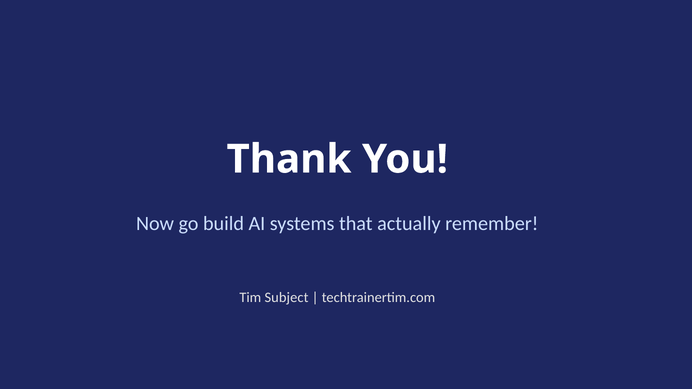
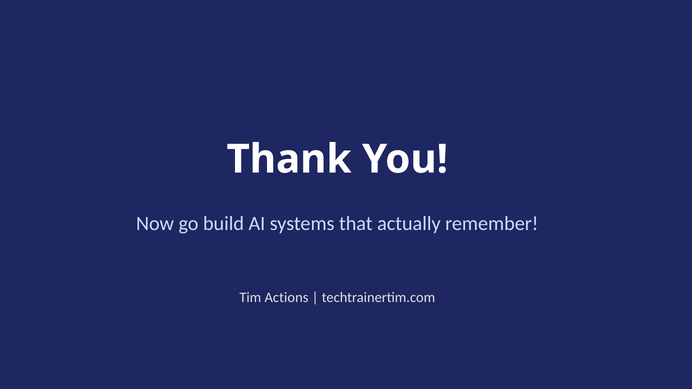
Subject: Subject -> Actions
